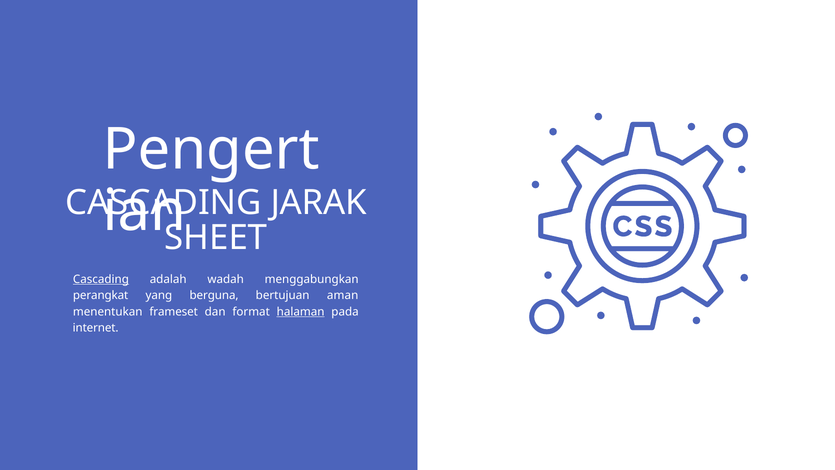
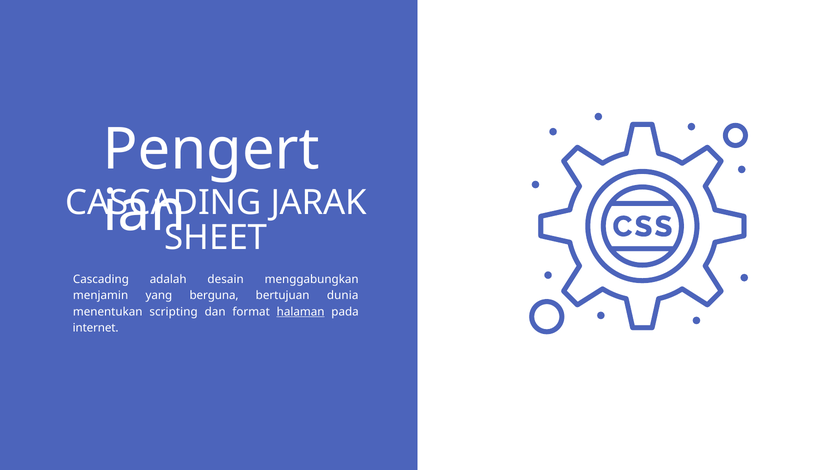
Cascading at (101, 279) underline: present -> none
wadah: wadah -> desain
perangkat: perangkat -> menjamin
aman: aman -> dunia
frameset: frameset -> scripting
